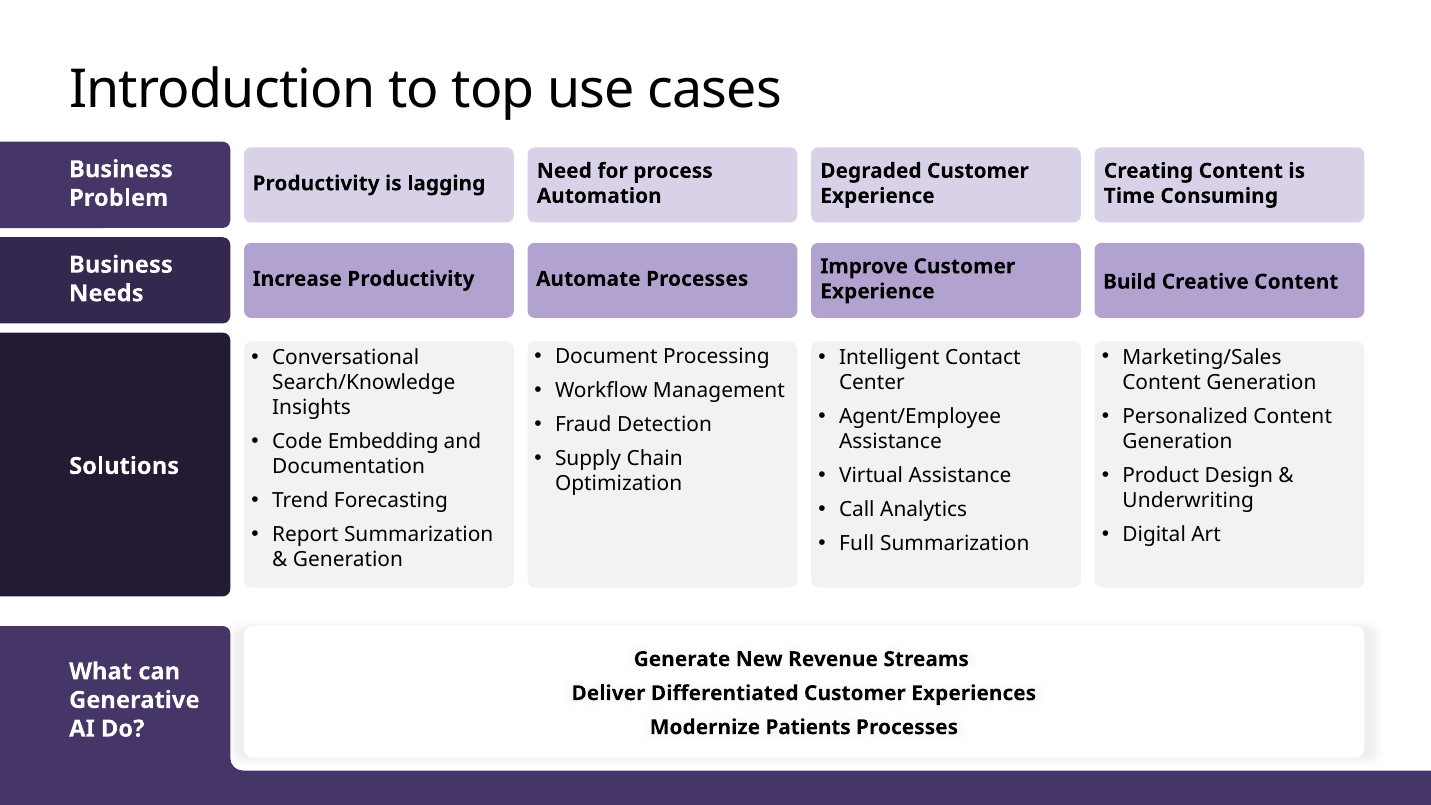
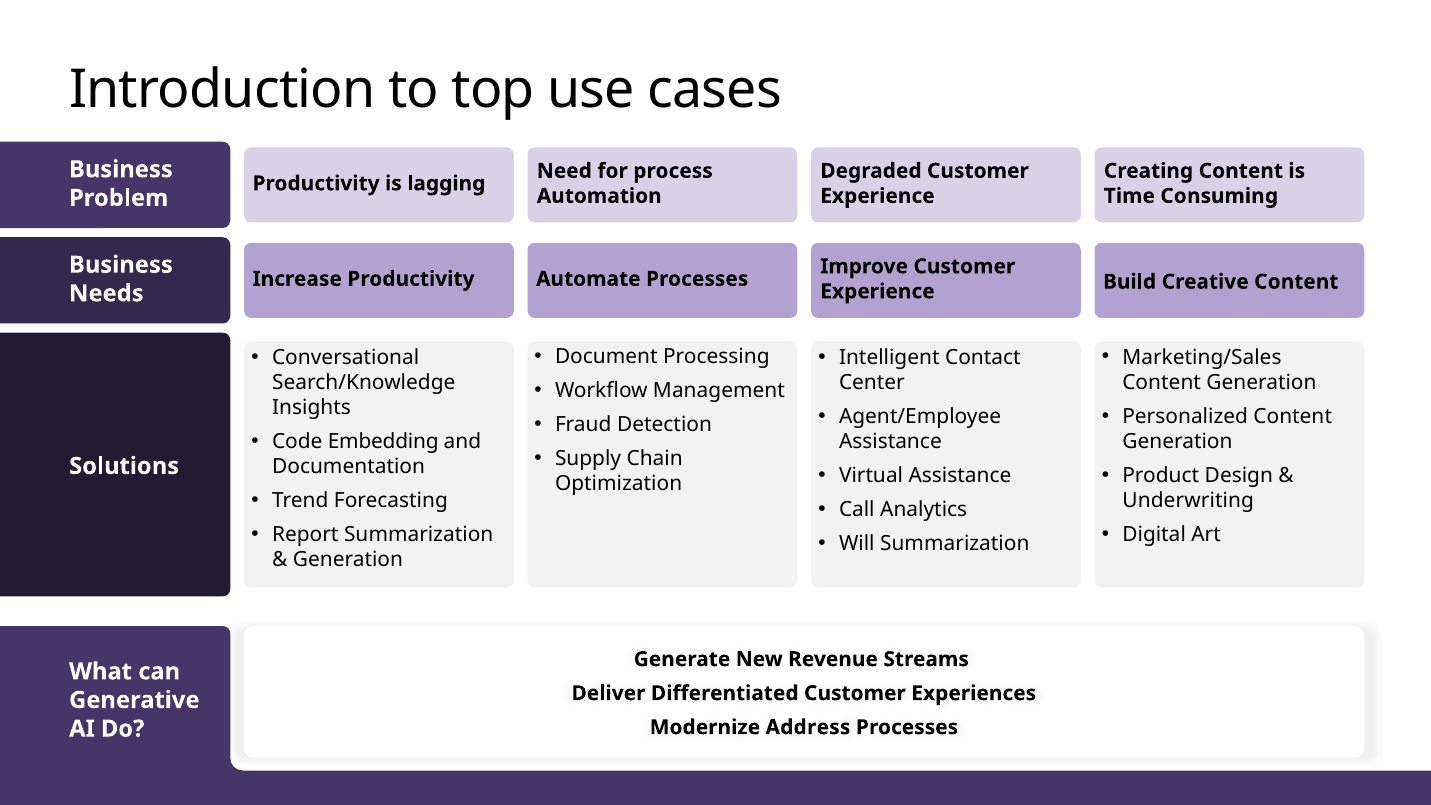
Full: Full -> Will
Patients: Patients -> Address
